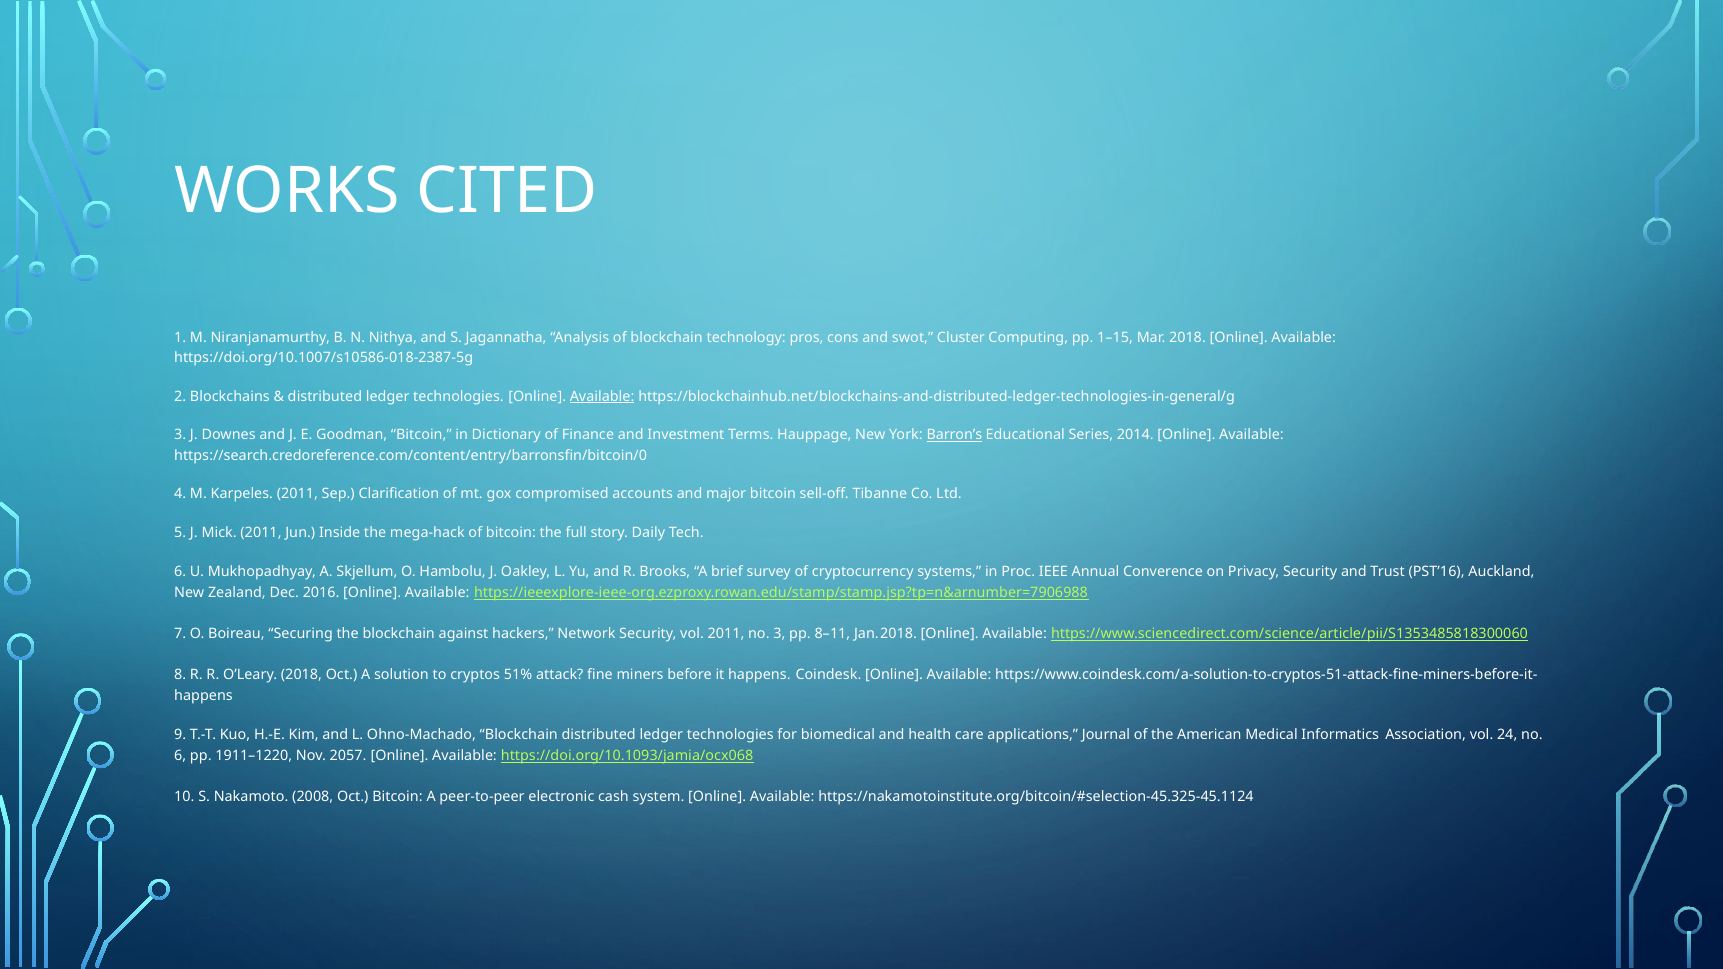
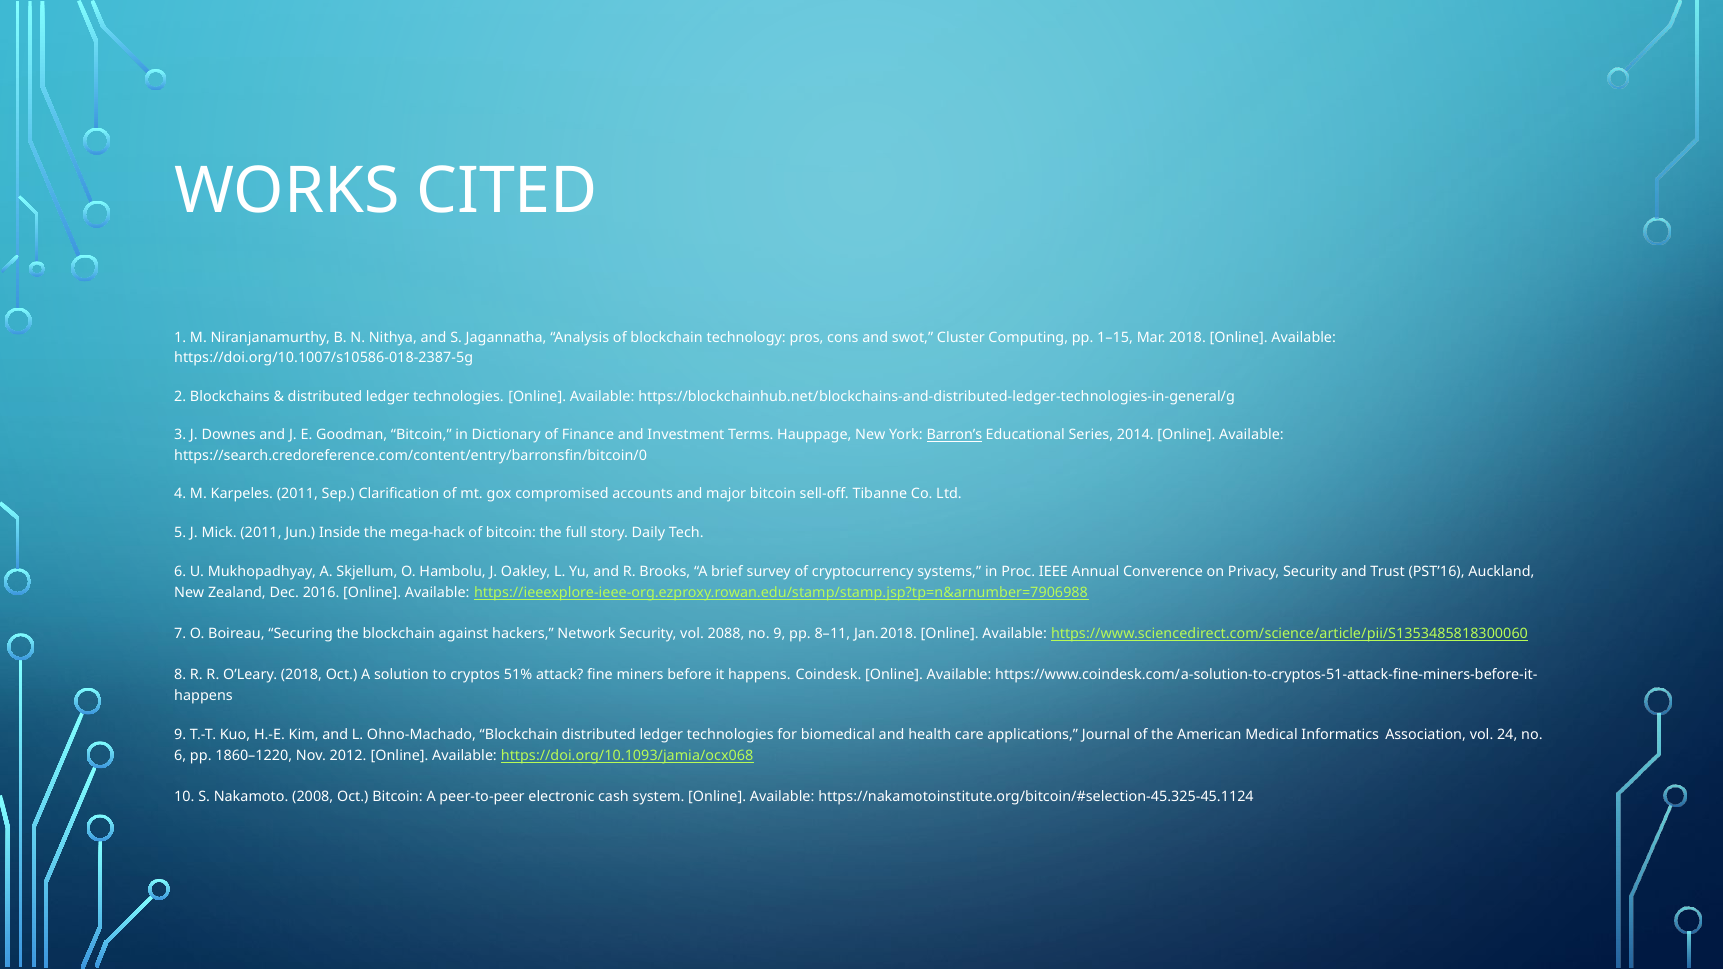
Available at (602, 397) underline: present -> none
vol 2011: 2011 -> 2088
no 3: 3 -> 9
1911–1220: 1911–1220 -> 1860–1220
2057: 2057 -> 2012
